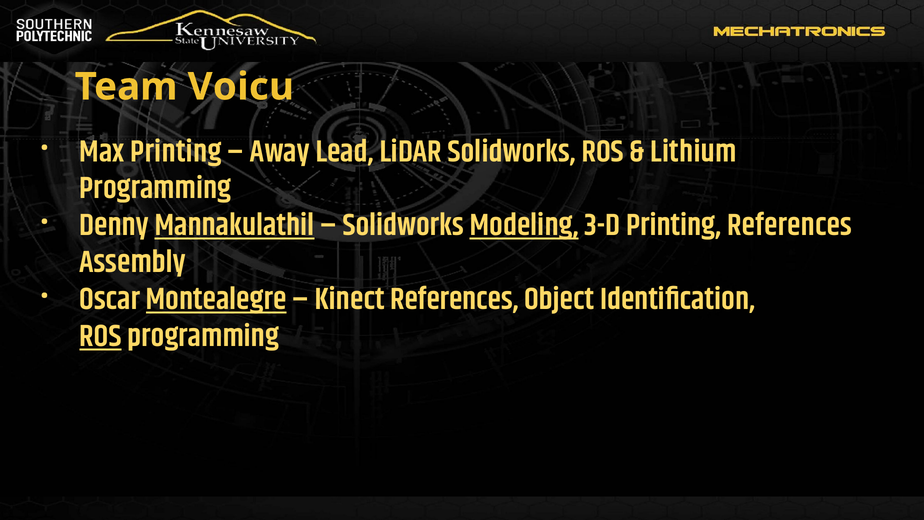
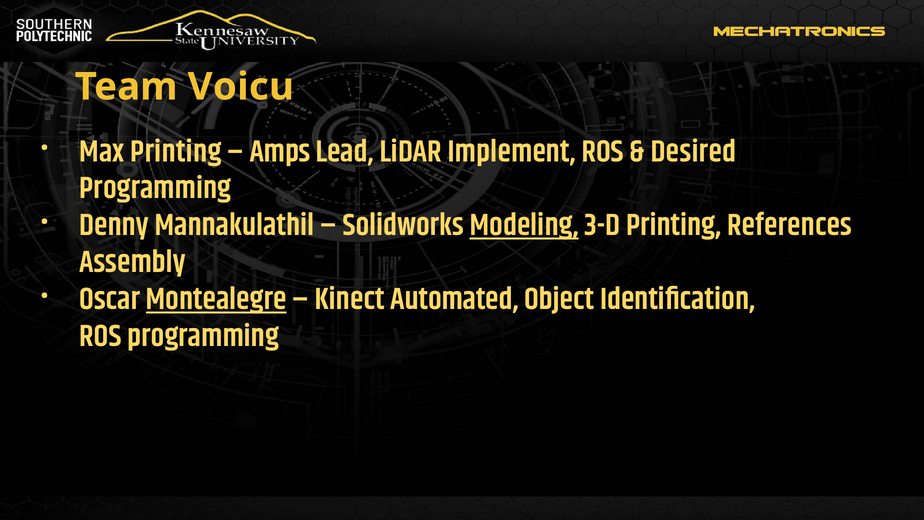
Away: Away -> Amps
LiDAR Solidworks: Solidworks -> Implement
Lithium: Lithium -> Desired
Mannakulathil underline: present -> none
Kinect References: References -> Automated
ROS at (100, 336) underline: present -> none
